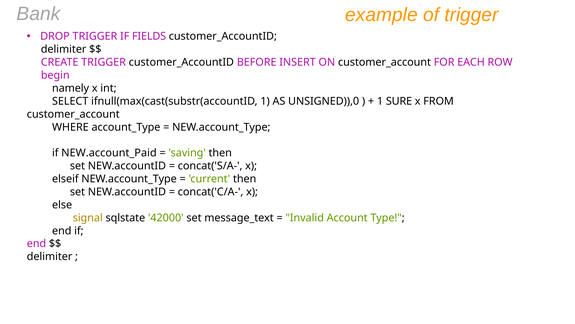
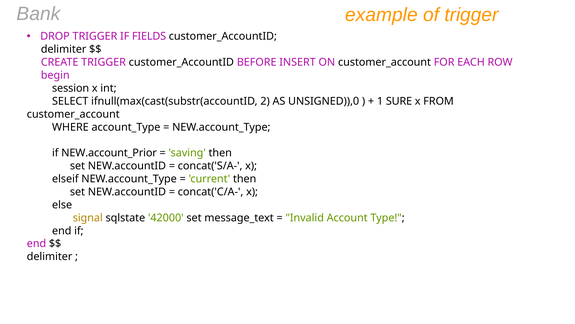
namely: namely -> session
ifnull(max(cast(substr(accountID 1: 1 -> 2
NEW.account_Paid: NEW.account_Paid -> NEW.account_Prior
